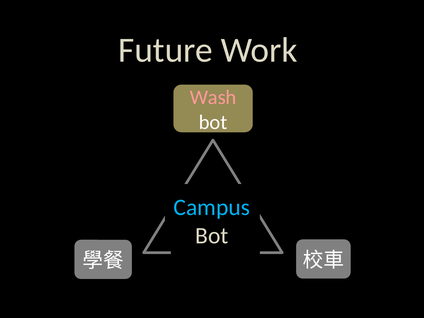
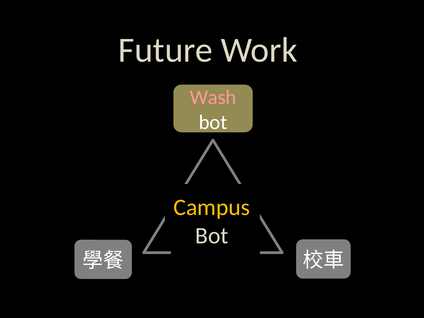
Campus colour: light blue -> yellow
